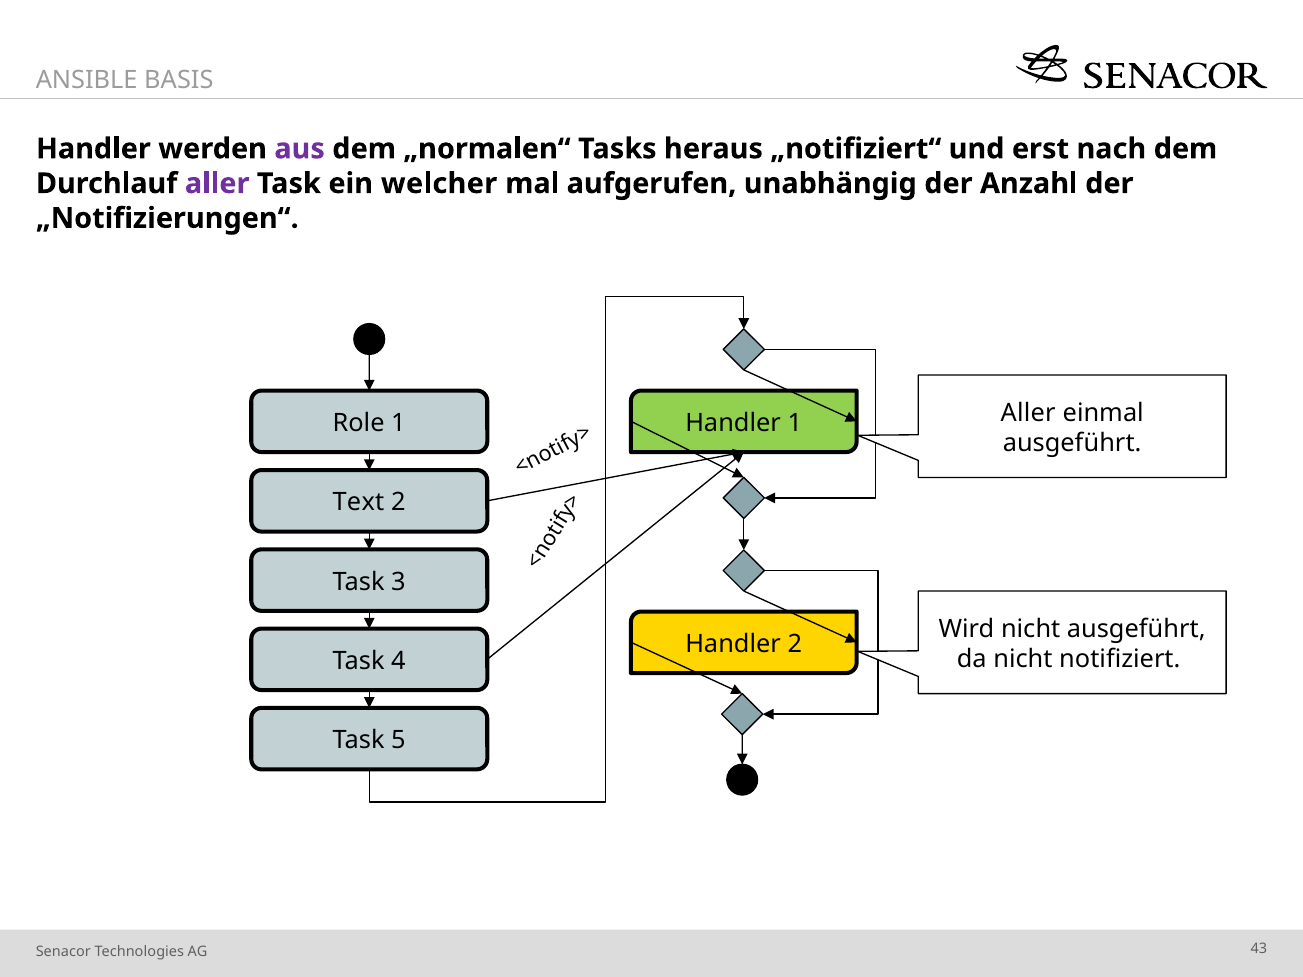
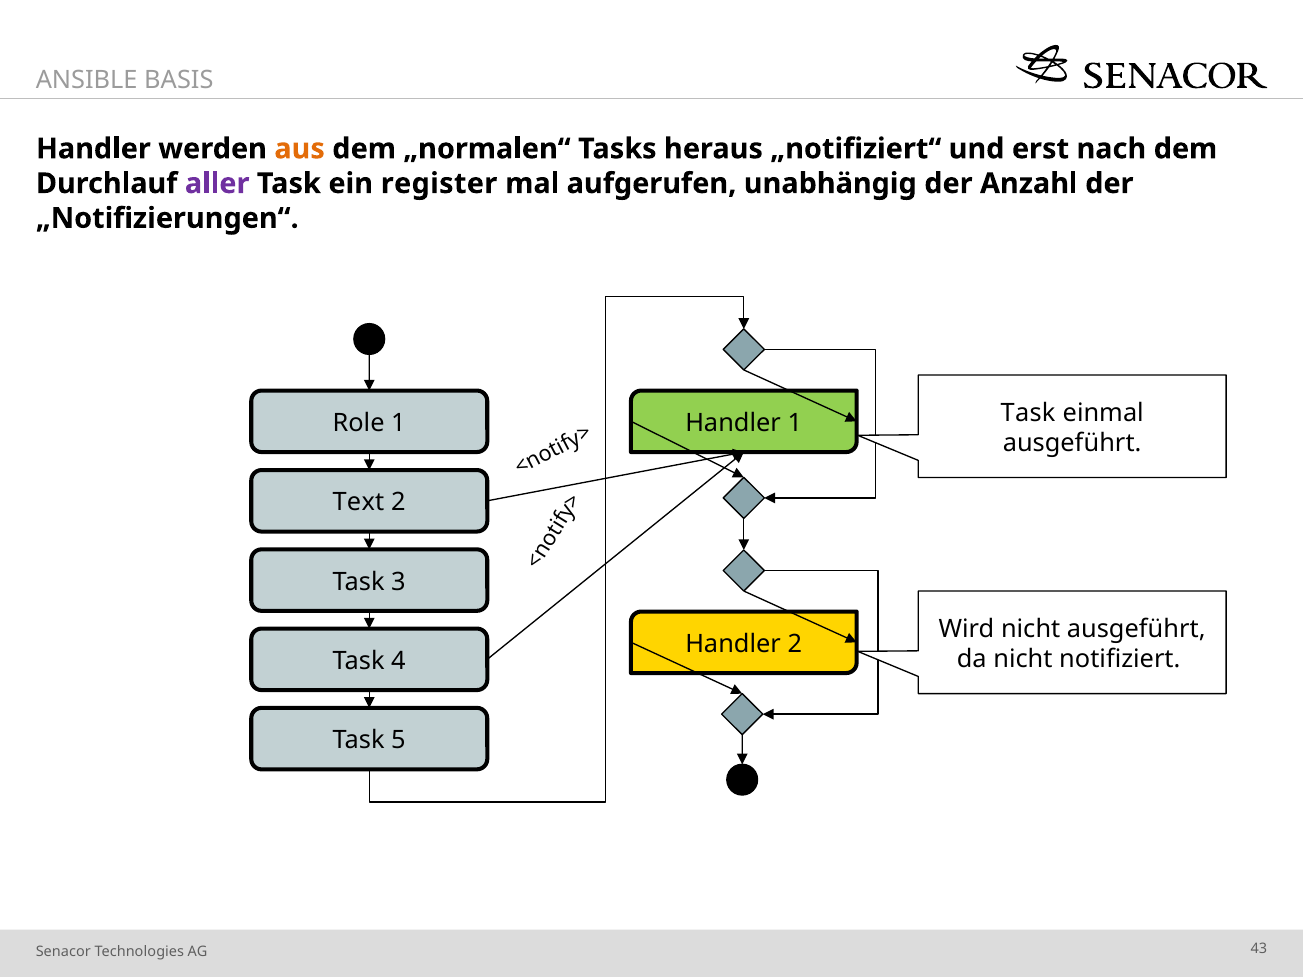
aus colour: purple -> orange
welcher: welcher -> register
Aller at (1028, 413): Aller -> Task
